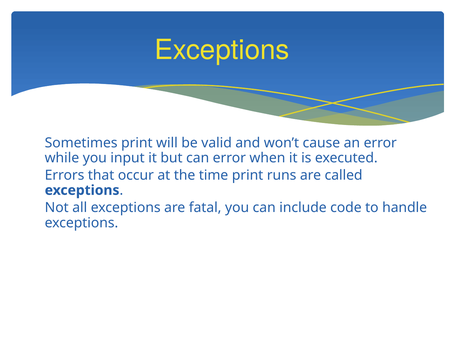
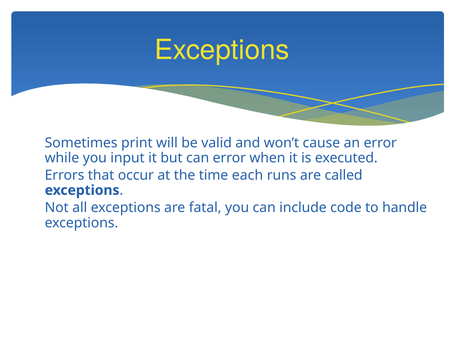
time print: print -> each
